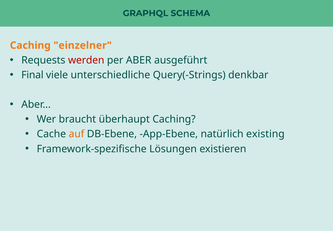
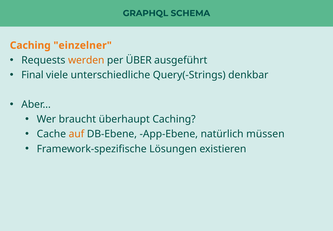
werden colour: red -> orange
per ABER: ABER -> ÜBER
existing: existing -> müssen
